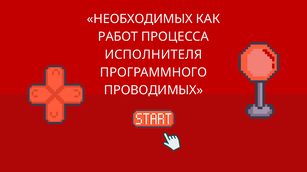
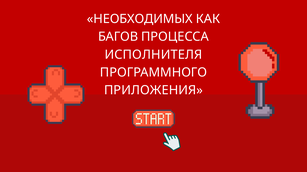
РАБОТ: РАБОТ -> БАГОВ
ПРОВОДИМЫХ: ПРОВОДИМЫХ -> ПРИЛОЖЕНИЯ
